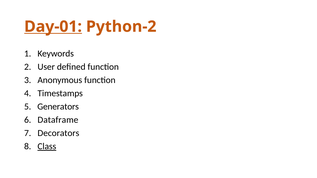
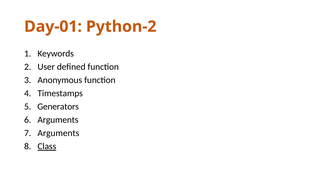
Day-01 underline: present -> none
Dataframe at (58, 120): Dataframe -> Arguments
Decorators at (58, 133): Decorators -> Arguments
